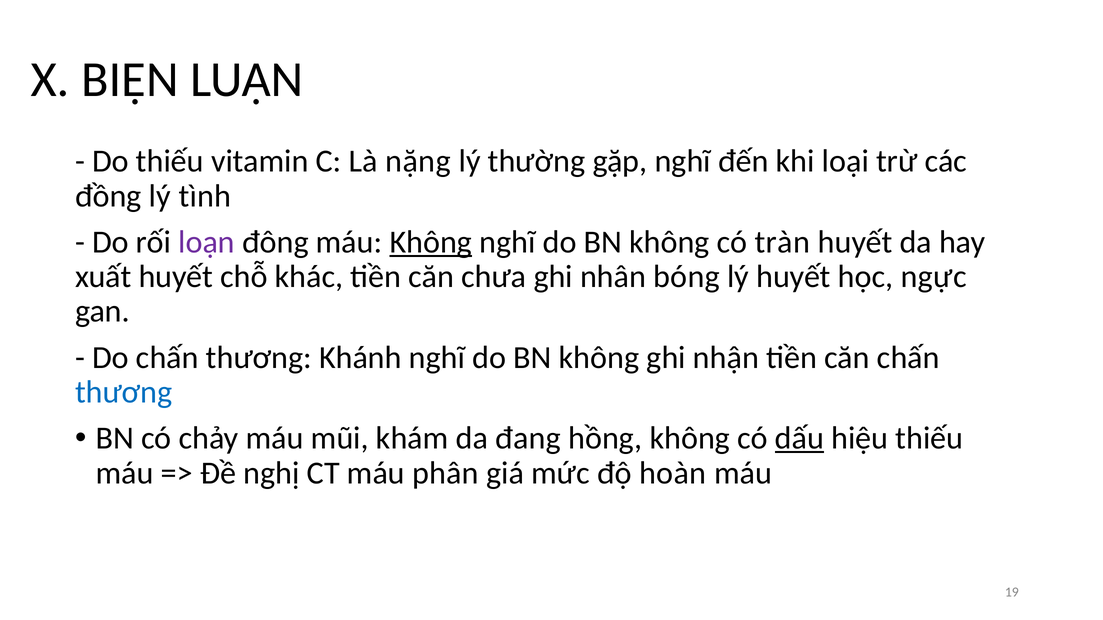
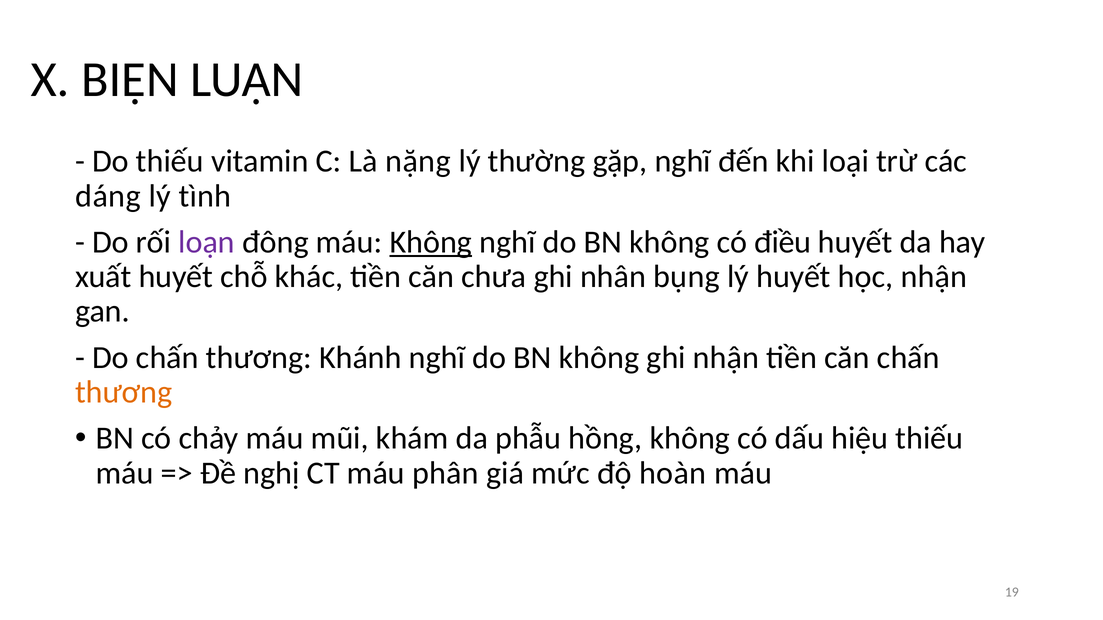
đồng: đồng -> dáng
tràn: tràn -> điều
bóng: bóng -> bụng
học ngực: ngực -> nhận
thương at (124, 392) colour: blue -> orange
đang: đang -> phẫu
dấu underline: present -> none
